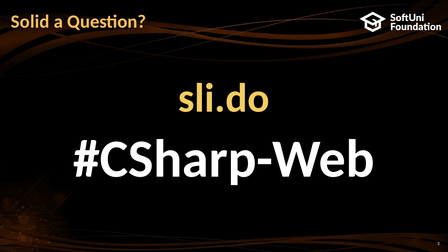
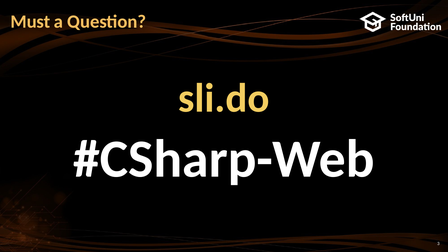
Solid: Solid -> Must
